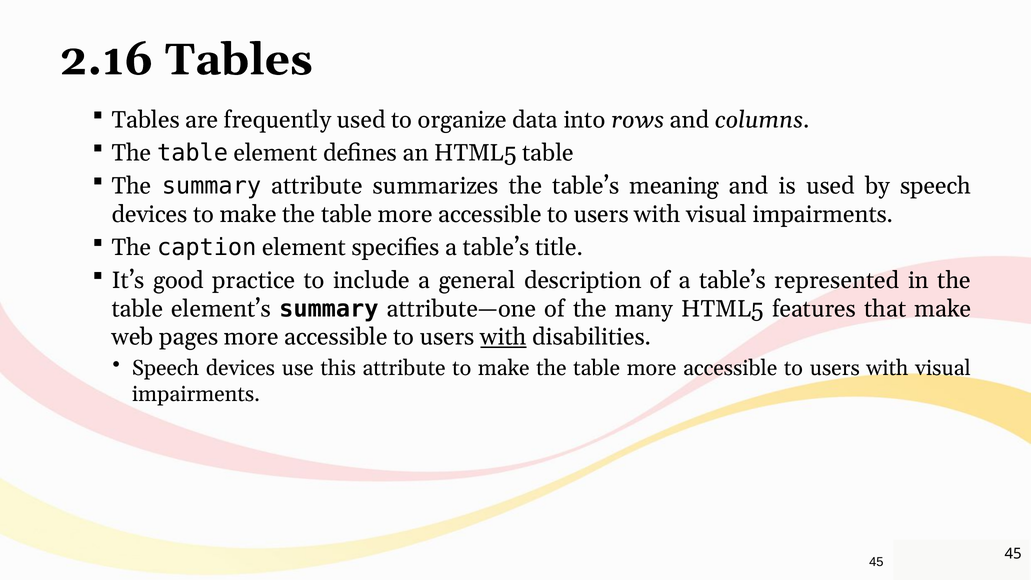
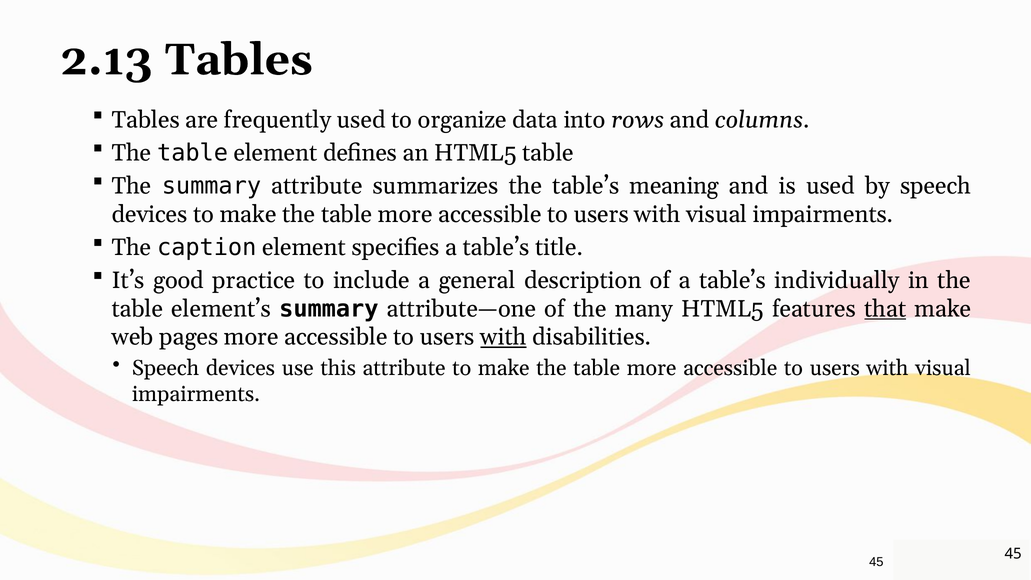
2.16: 2.16 -> 2.13
represented: represented -> individually
that underline: none -> present
